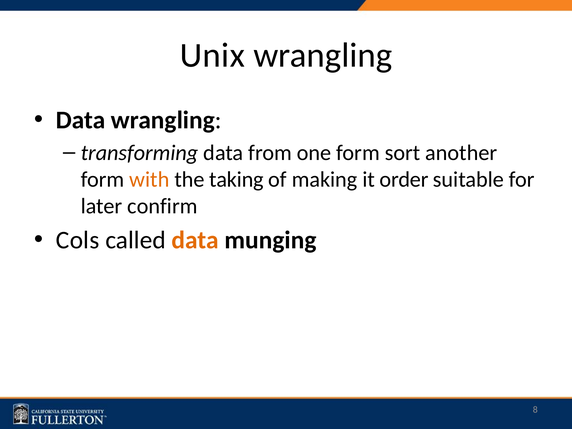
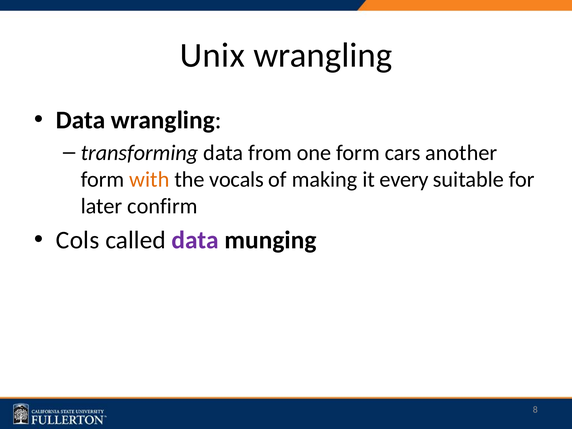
sort: sort -> cars
taking: taking -> vocals
order: order -> every
data at (195, 240) colour: orange -> purple
